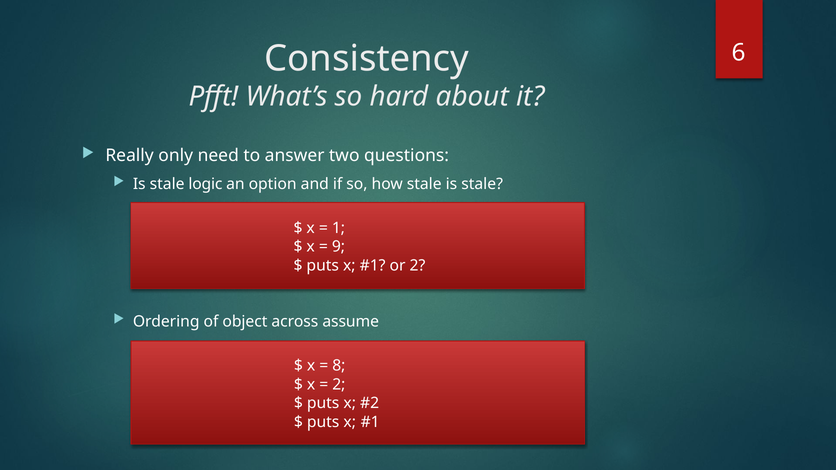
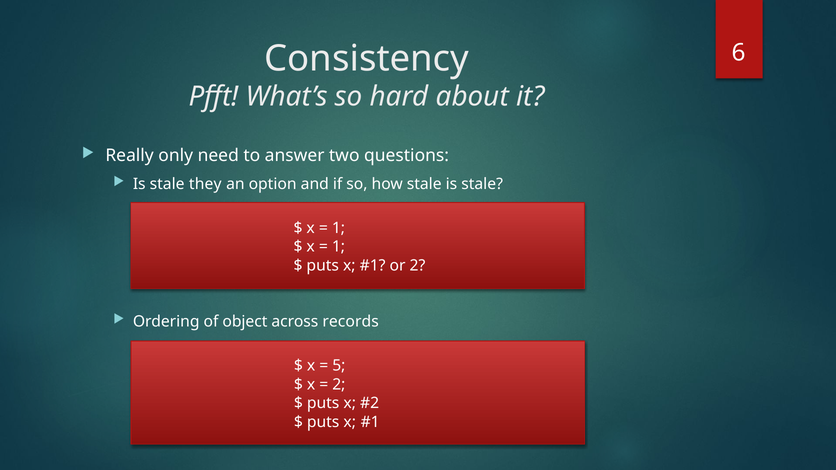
logic: logic -> they
9 at (338, 247): 9 -> 1
assume: assume -> records
8: 8 -> 5
